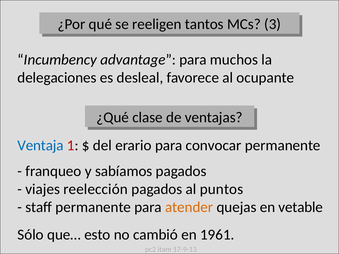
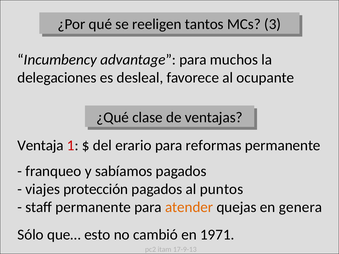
Ventaja colour: blue -> black
convocar: convocar -> reformas
reelección: reelección -> protección
vetable: vetable -> genera
1961: 1961 -> 1971
